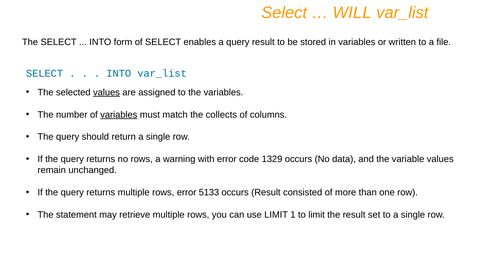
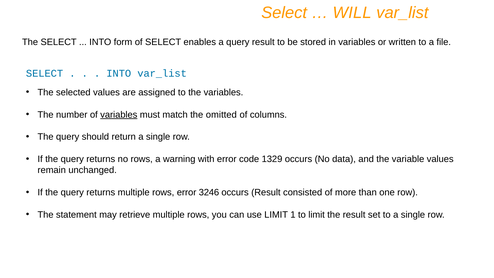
values at (106, 92) underline: present -> none
collects: collects -> omitted
5133: 5133 -> 3246
